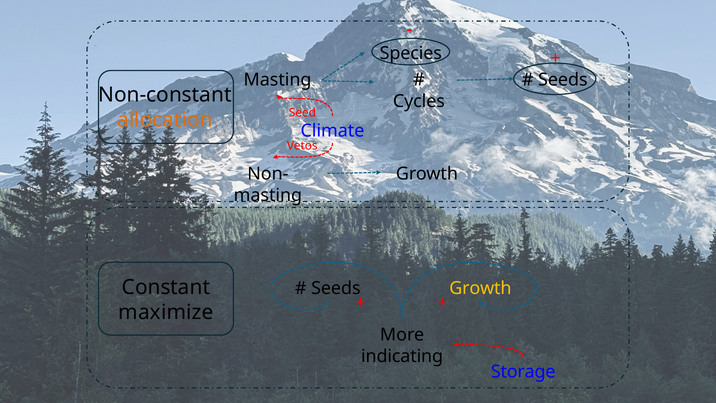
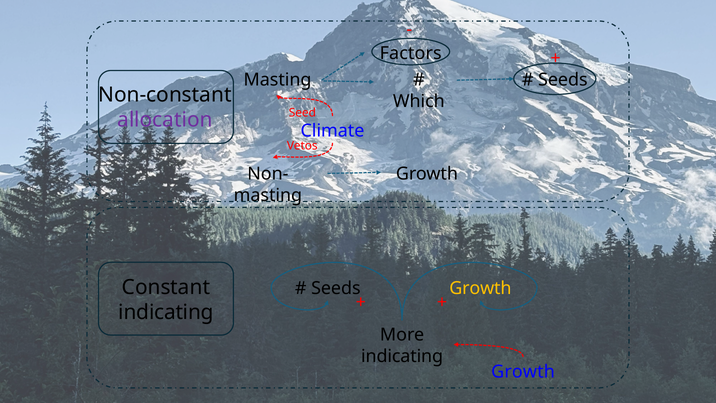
Species: Species -> Factors
Cycles: Cycles -> Which
allocation colour: orange -> purple
maximize at (166, 312): maximize -> indicating
Storage at (523, 371): Storage -> Growth
